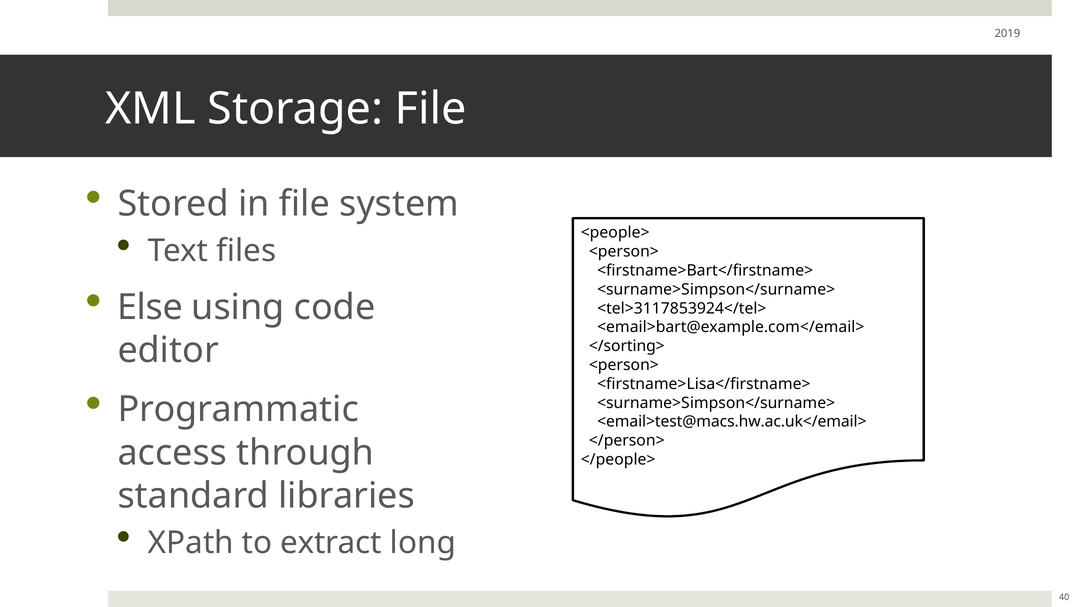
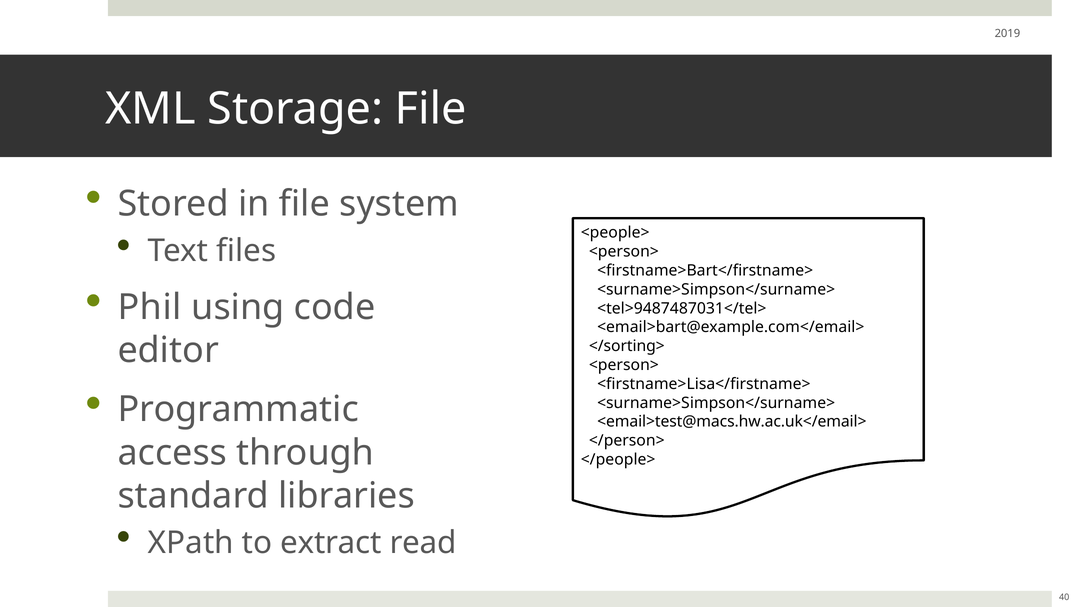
Else: Else -> Phil
<tel>3117853924</tel>: <tel>3117853924</tel> -> <tel>9487487031</tel>
long: long -> read
